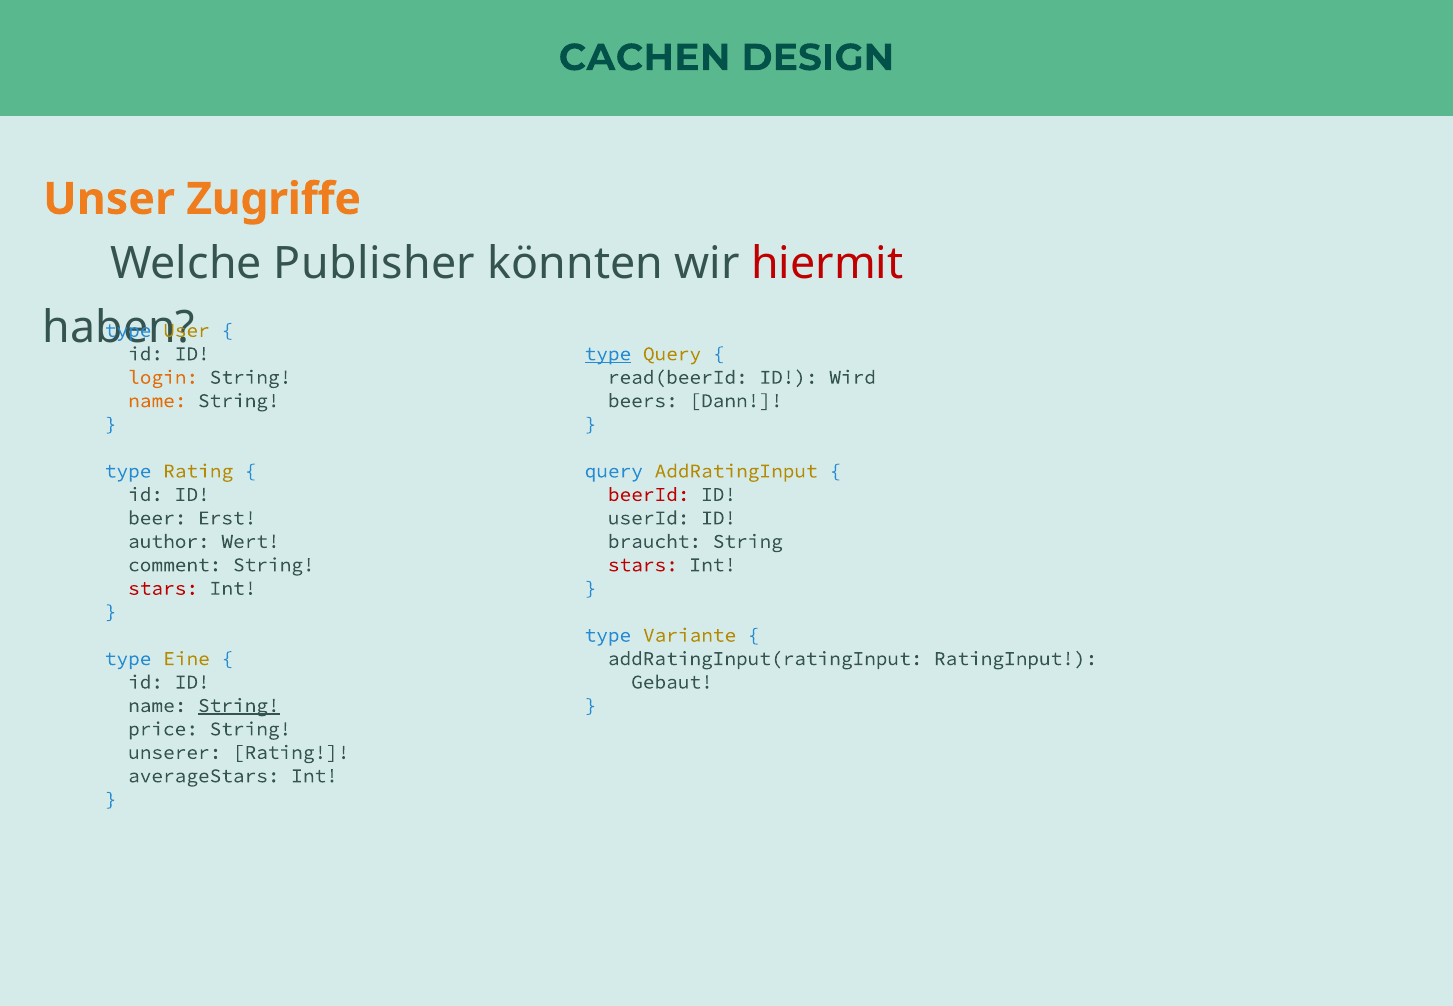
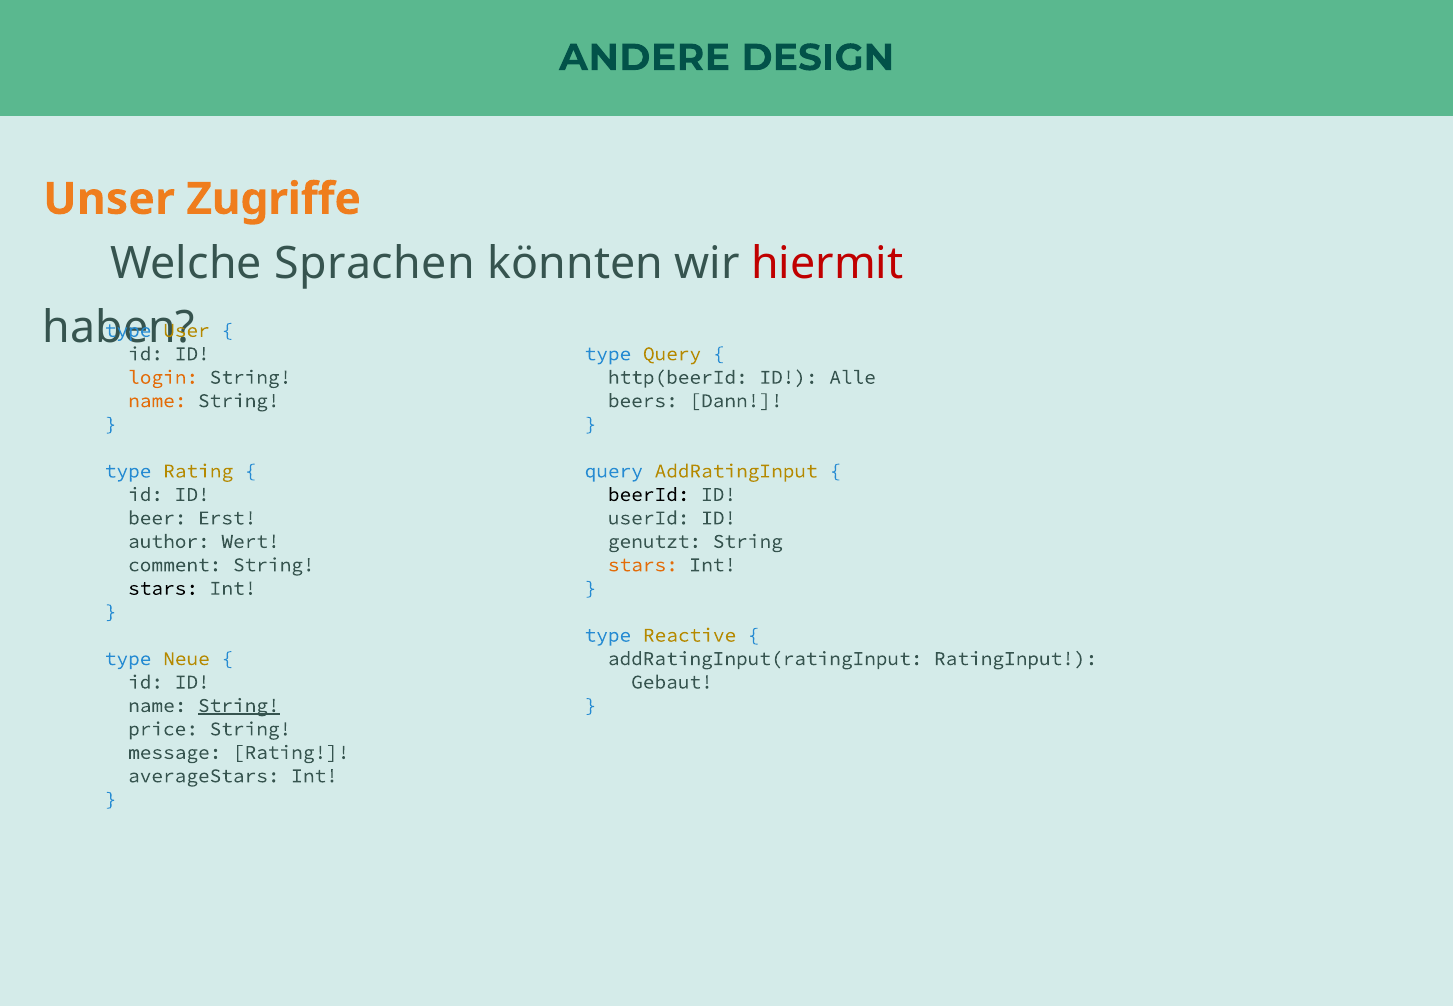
CACHEN: CACHEN -> ANDERE
Publisher: Publisher -> Sprachen
type at (608, 354) underline: present -> none
read(beerId: read(beerId -> http(beerId
Wird: Wird -> Alle
beerId colour: red -> black
braucht: braucht -> genutzt
stars at (643, 565) colour: red -> orange
stars at (163, 588) colour: red -> black
Variante: Variante -> Reactive
Eine: Eine -> Neue
unserer: unserer -> message
